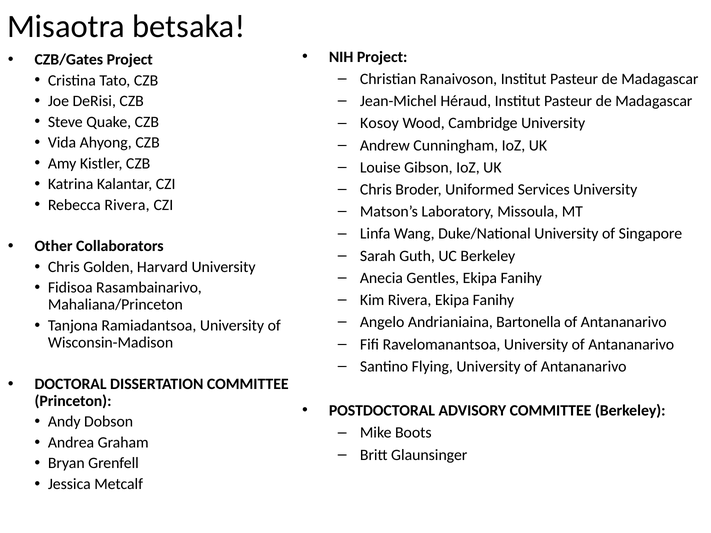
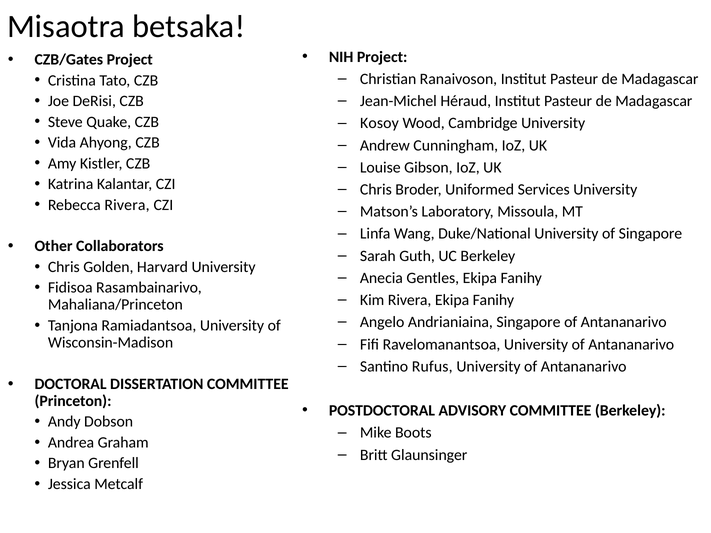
Andrianiaina Bartonella: Bartonella -> Singapore
Flying: Flying -> Rufus
